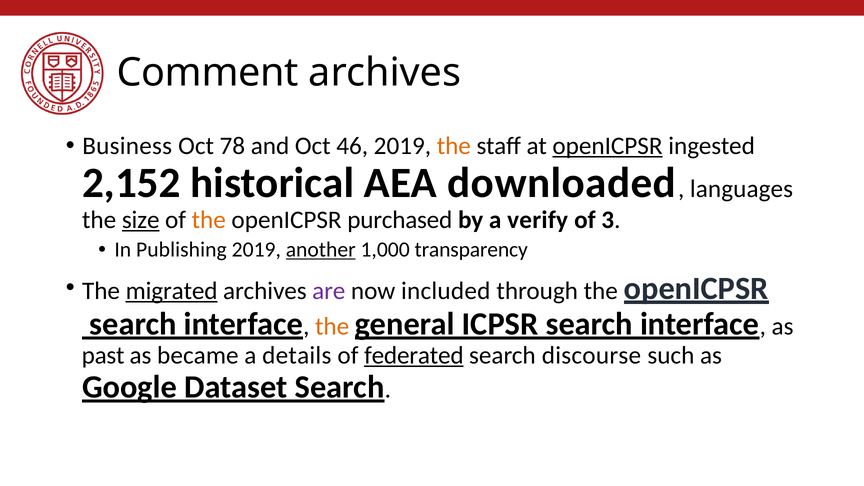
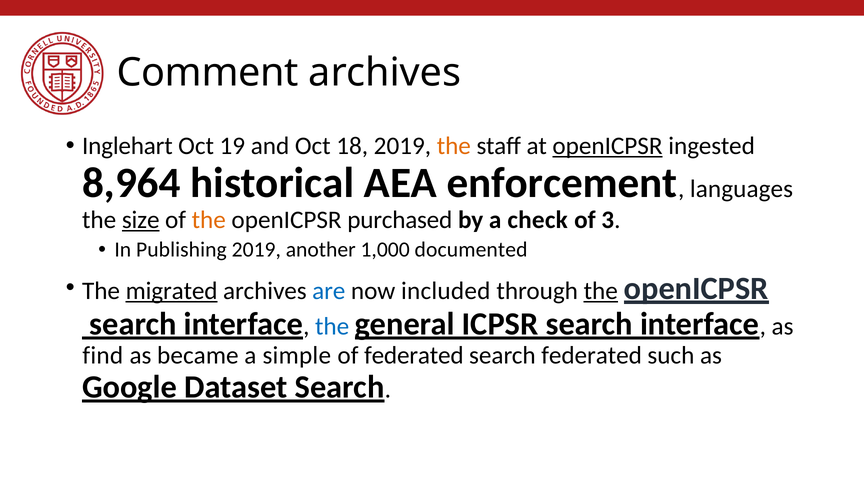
Business: Business -> Inglehart
78: 78 -> 19
46: 46 -> 18
2,152: 2,152 -> 8,964
downloaded: downloaded -> enforcement
verify: verify -> check
another underline: present -> none
transparency: transparency -> documented
are colour: purple -> blue
the at (601, 291) underline: none -> present
the at (332, 326) colour: orange -> blue
past: past -> find
details: details -> simple
federated at (414, 355) underline: present -> none
search discourse: discourse -> federated
